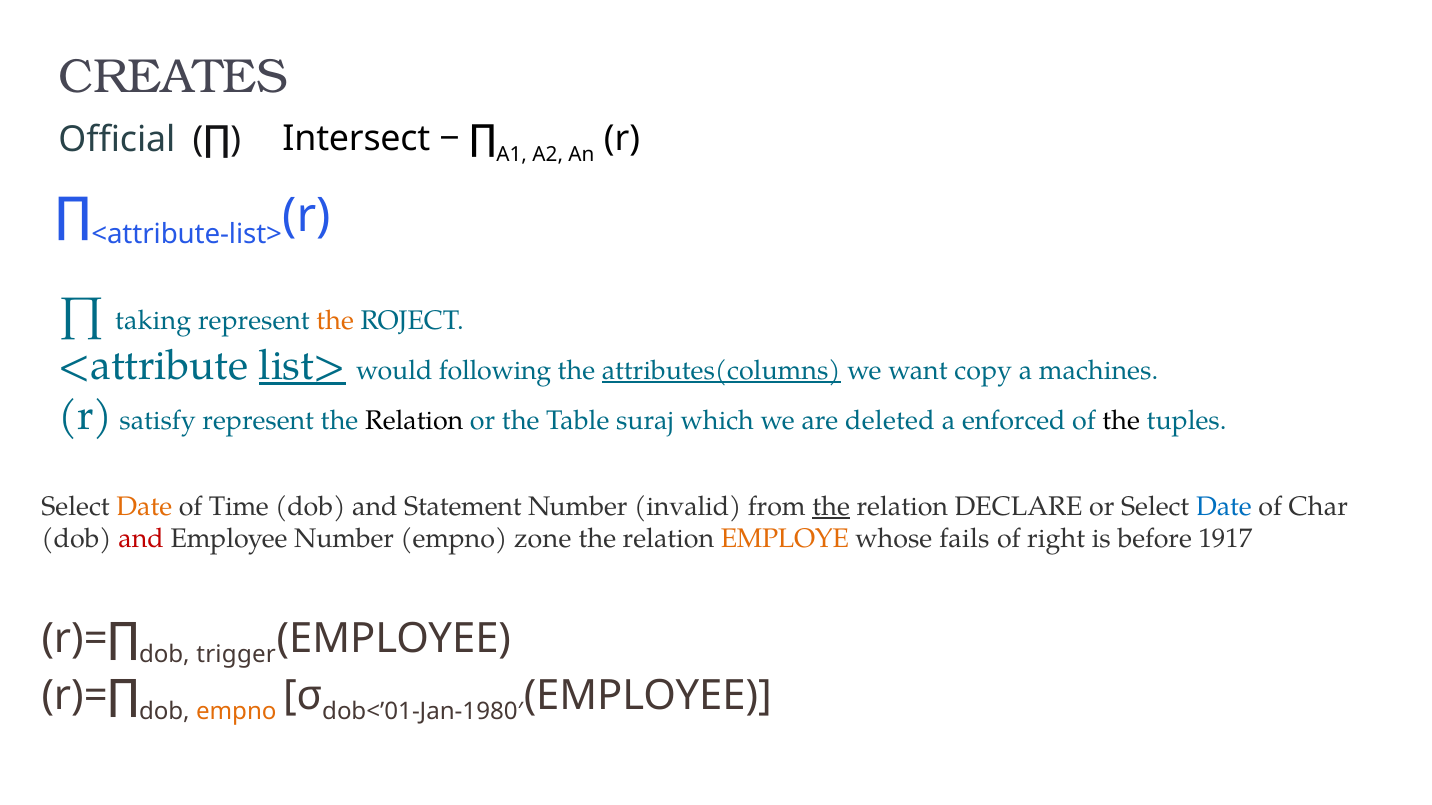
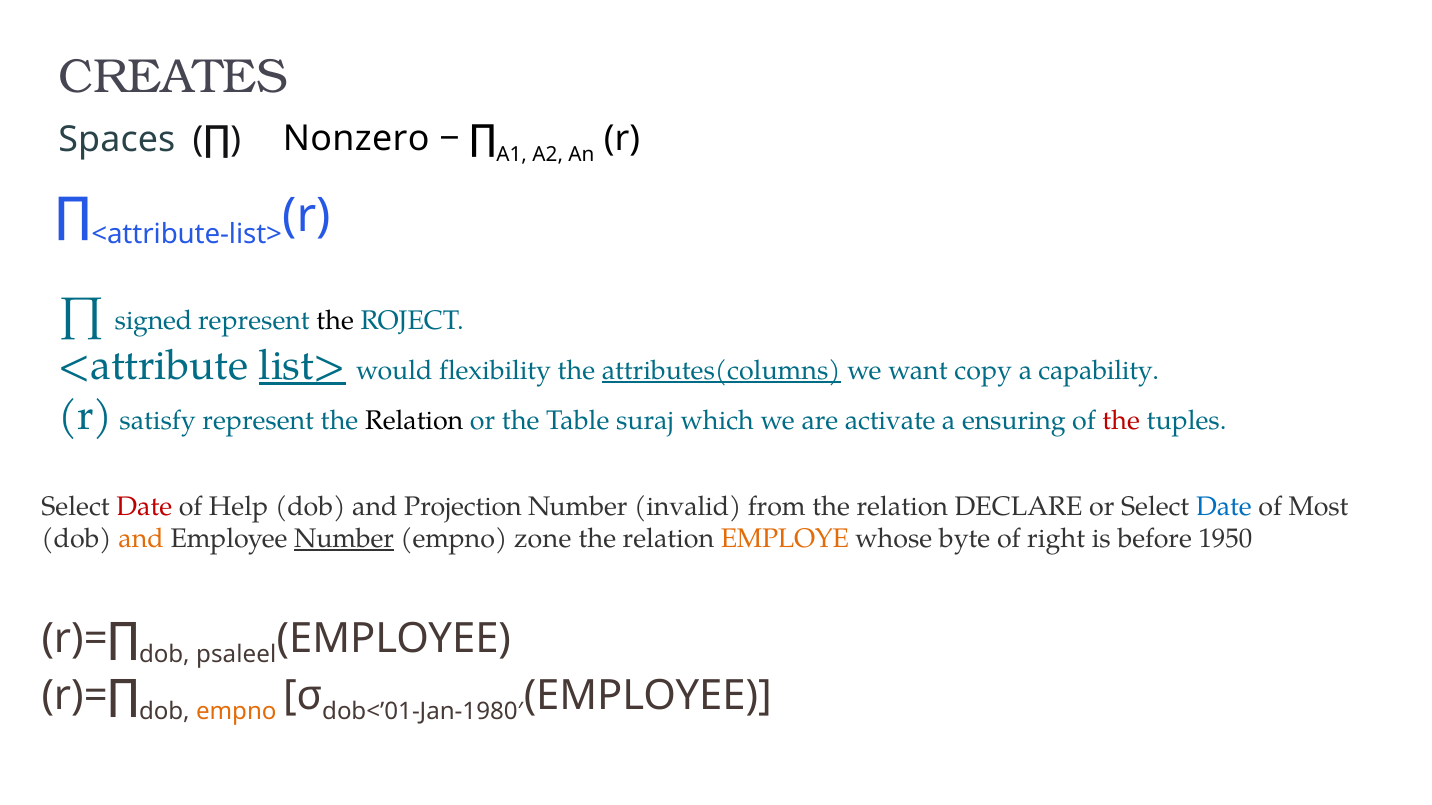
Intersect: Intersect -> Nonzero
Official: Official -> Spaces
taking: taking -> signed
the at (335, 321) colour: orange -> black
following: following -> flexibility
machines: machines -> capability
deleted: deleted -> activate
enforced: enforced -> ensuring
the at (1121, 421) colour: black -> red
Date at (144, 507) colour: orange -> red
Time: Time -> Help
Statement: Statement -> Projection
the at (831, 507) underline: present -> none
Char: Char -> Most
and at (141, 539) colour: red -> orange
Number at (344, 539) underline: none -> present
fails: fails -> byte
1917: 1917 -> 1950
trigger: trigger -> psaleel
